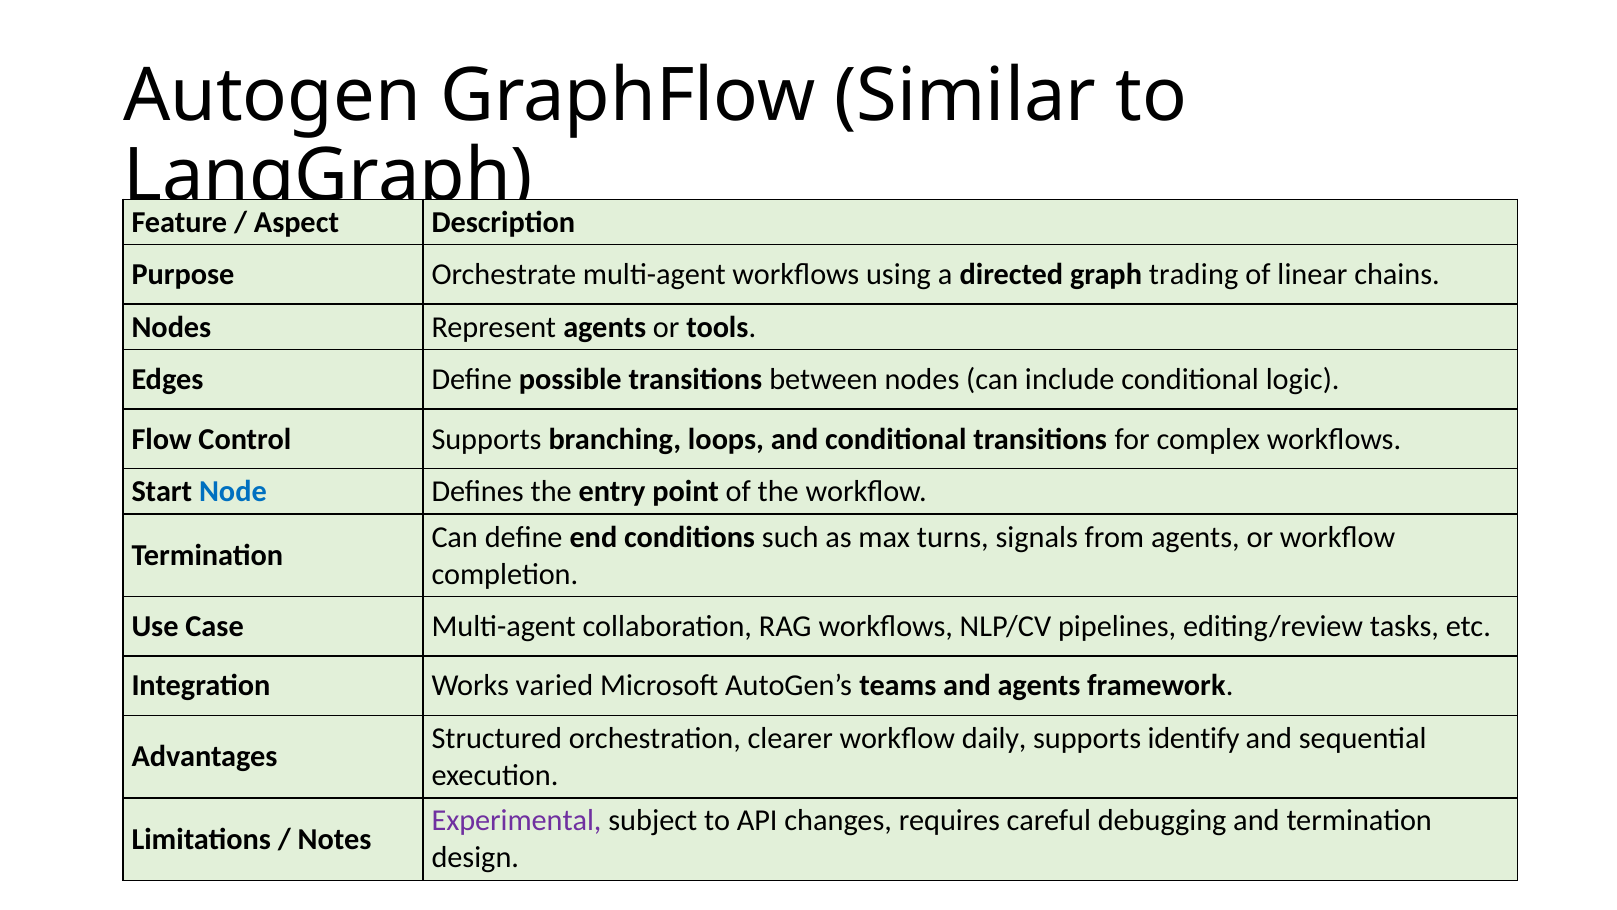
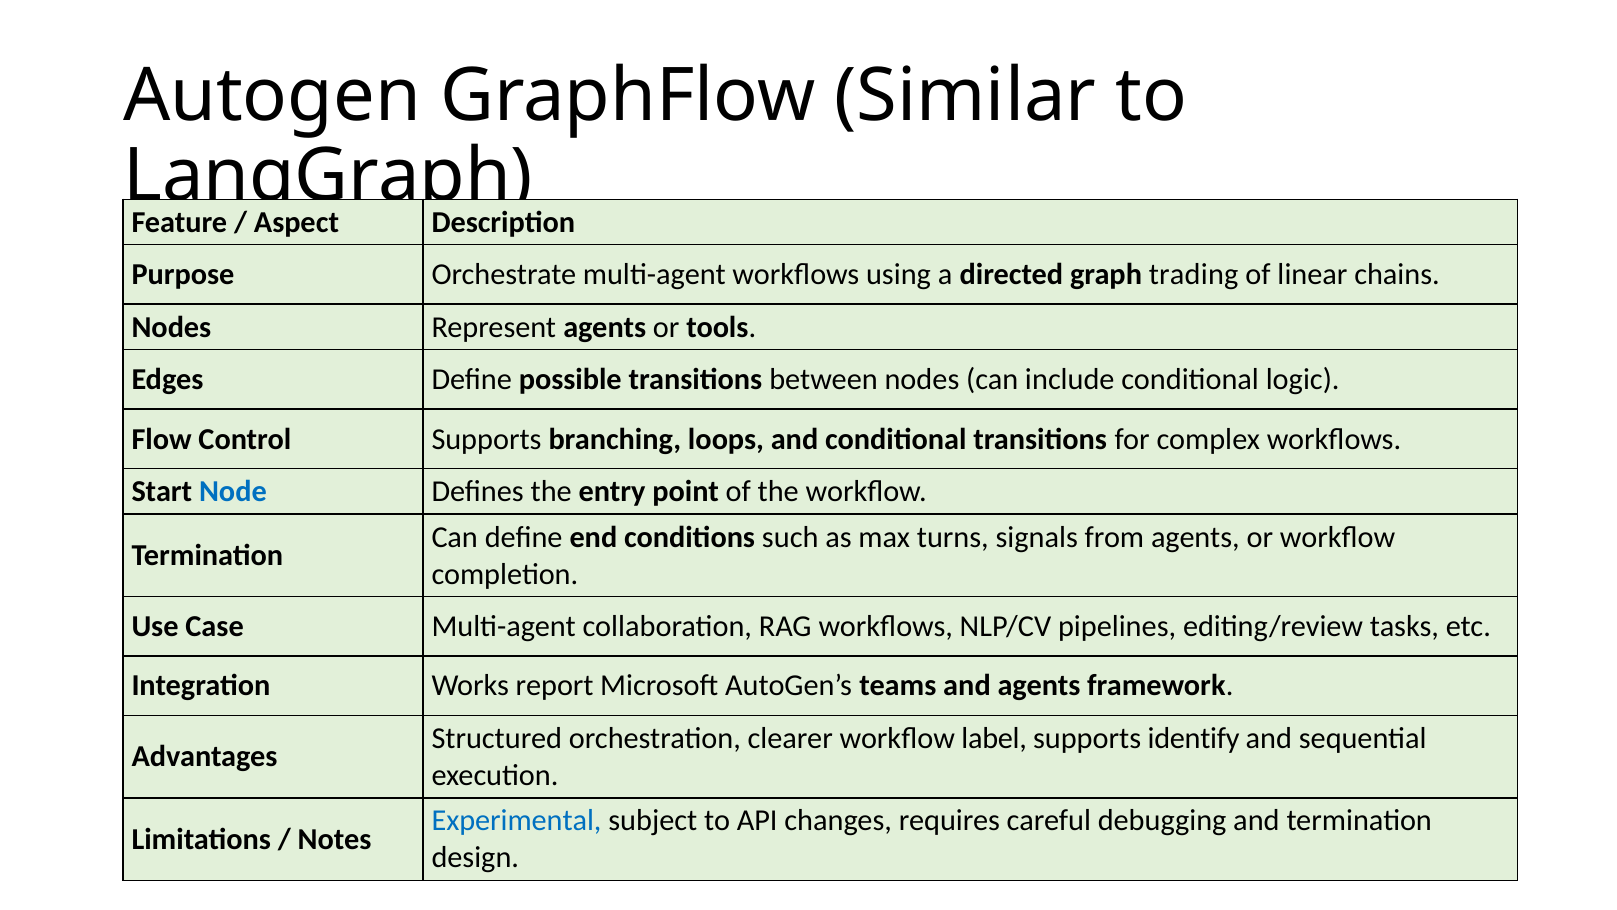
varied: varied -> report
daily: daily -> label
Experimental colour: purple -> blue
